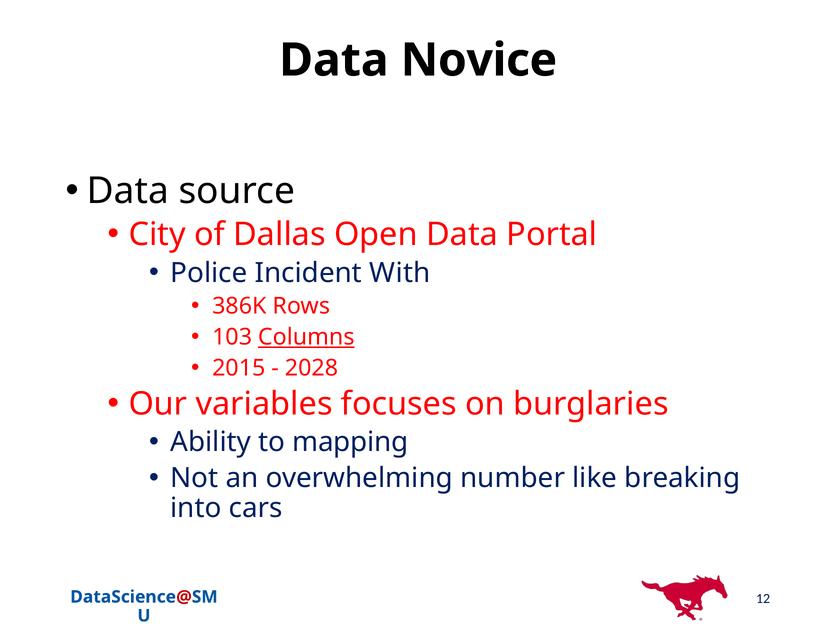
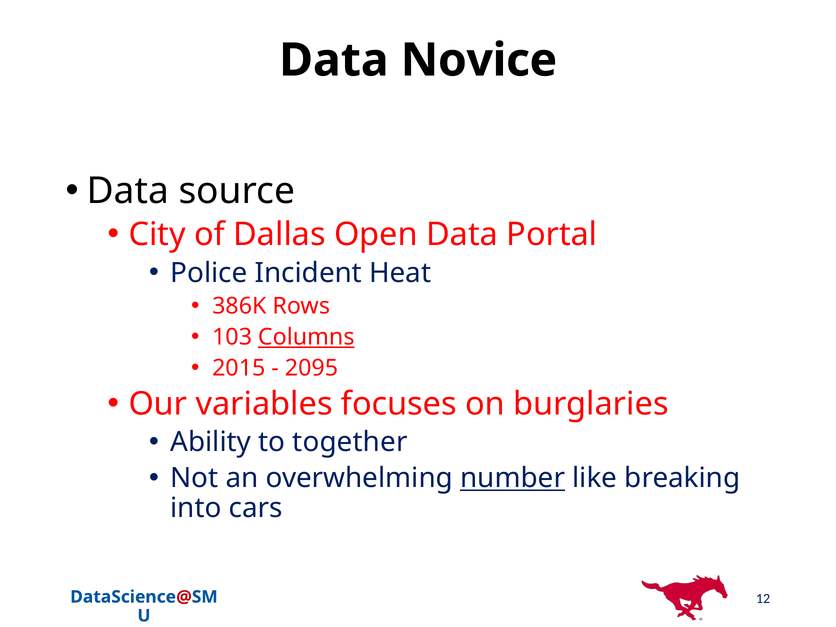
With: With -> Heat
2028: 2028 -> 2095
mapping: mapping -> together
number underline: none -> present
